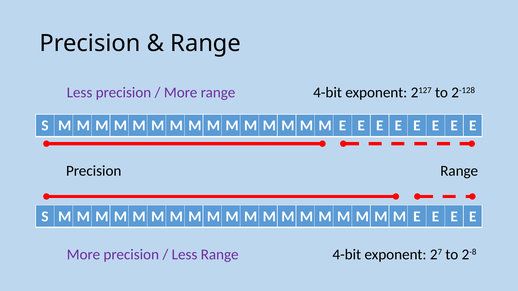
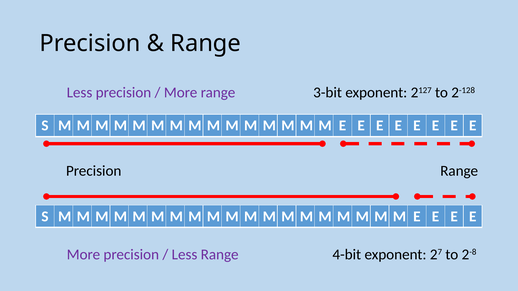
4-bit at (328, 93): 4-bit -> 3-bit
